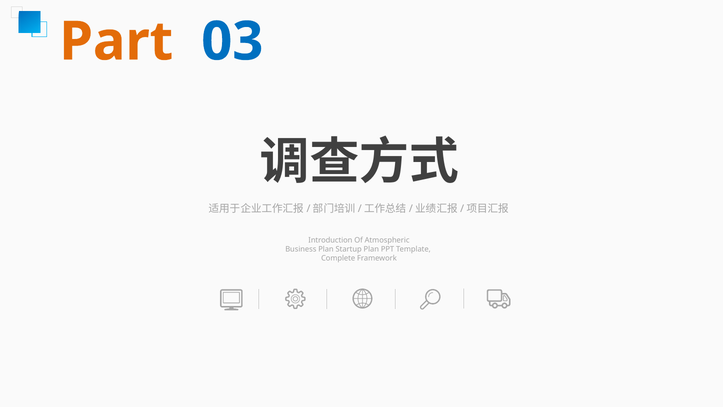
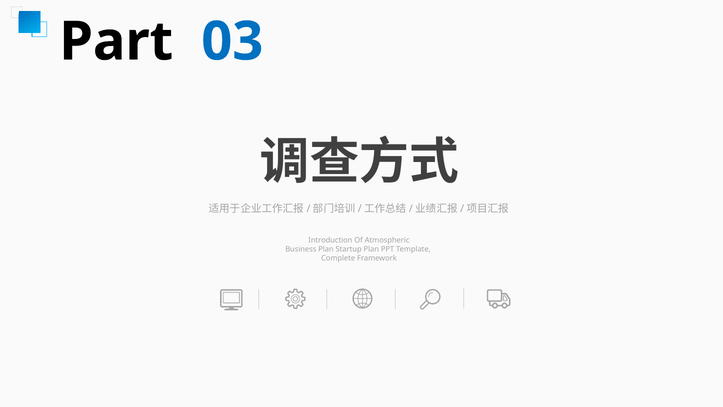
Part colour: orange -> black
